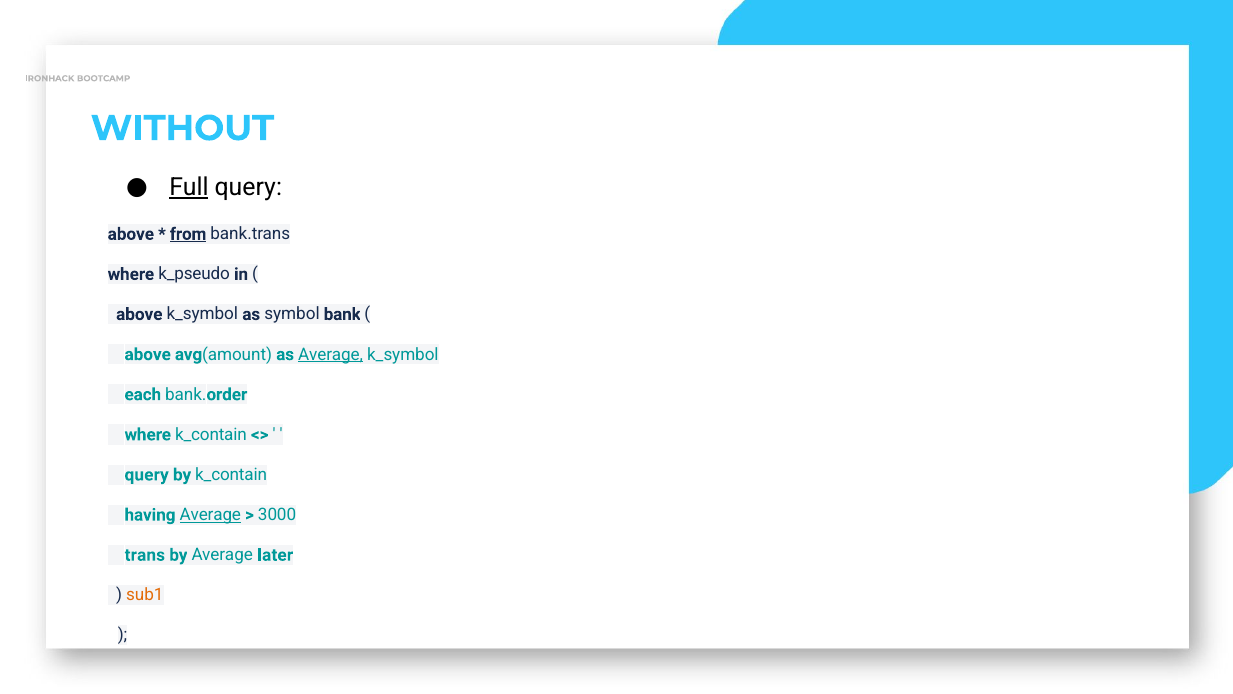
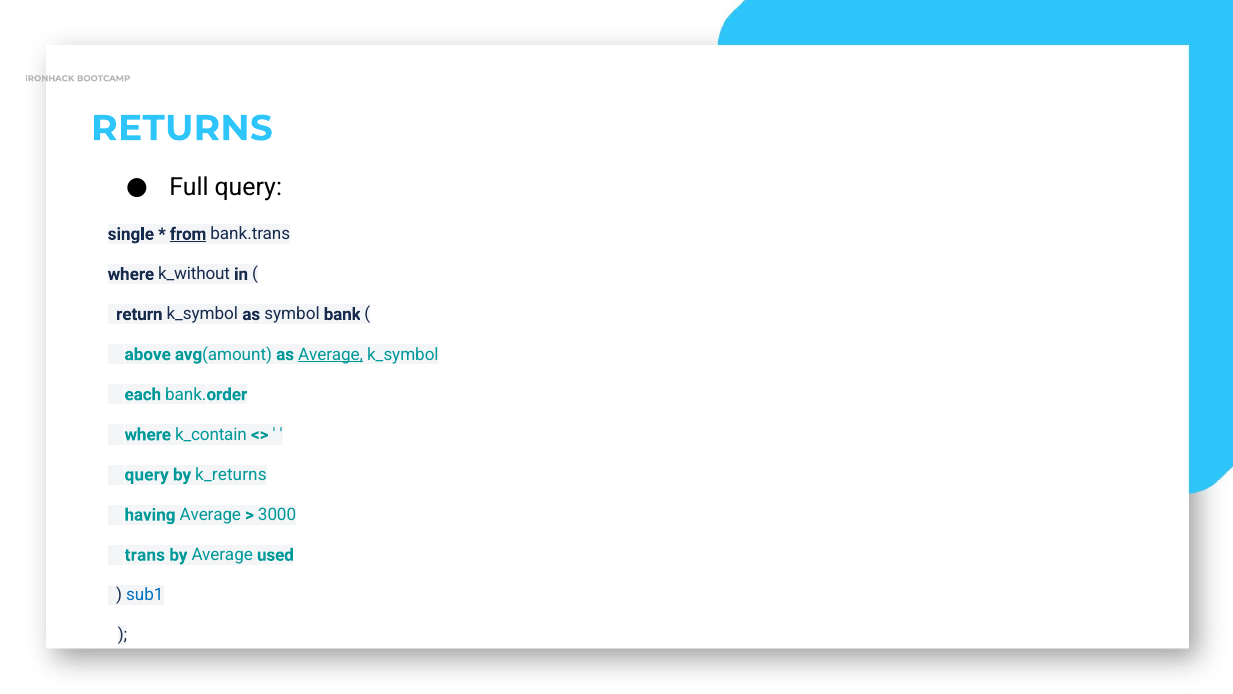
WITHOUT: WITHOUT -> RETURNS
Full underline: present -> none
above at (131, 234): above -> single
k_pseudo: k_pseudo -> k_without
above at (139, 314): above -> return
by k_contain: k_contain -> k_returns
Average at (210, 515) underline: present -> none
later: later -> used
sub1 colour: orange -> blue
